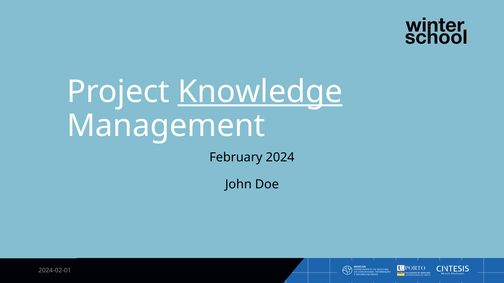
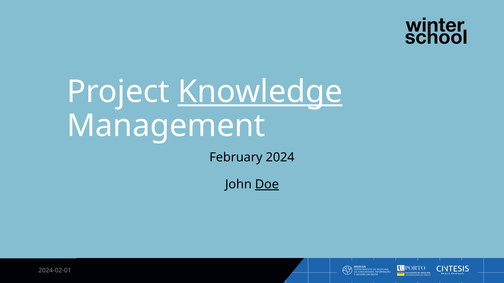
Doe underline: none -> present
